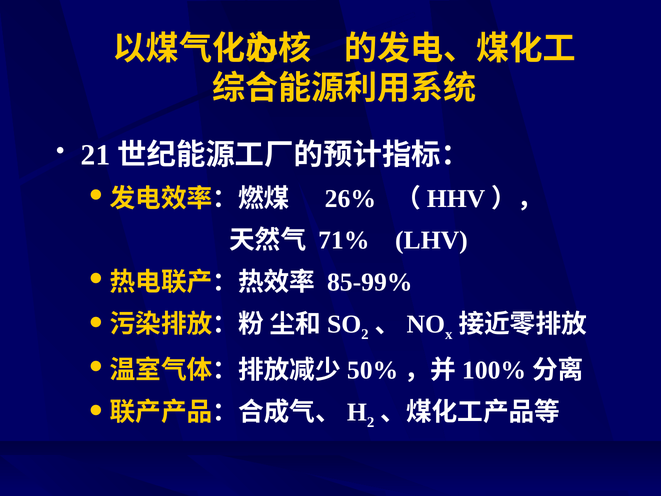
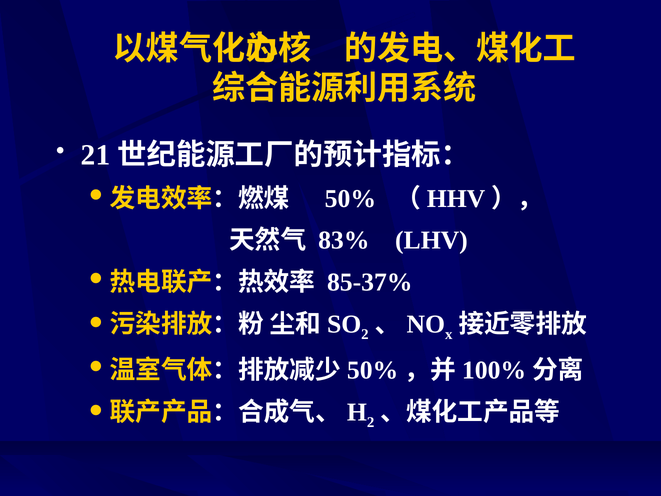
26% at (350, 199): 26% -> 50%
71%: 71% -> 83%
85-99%: 85-99% -> 85-37%
